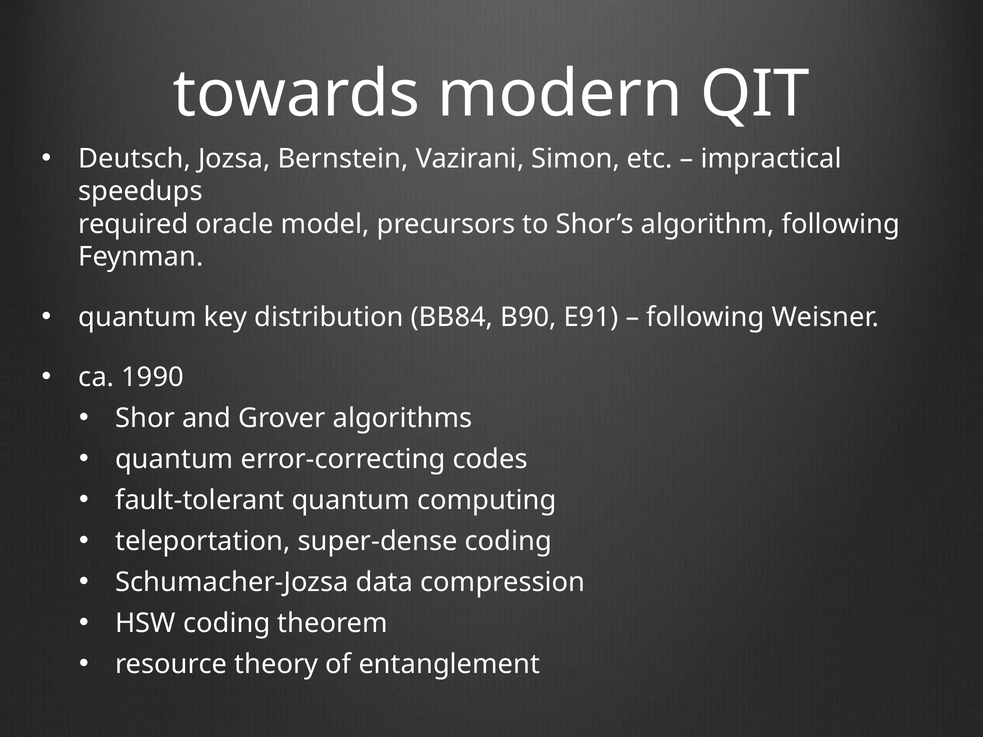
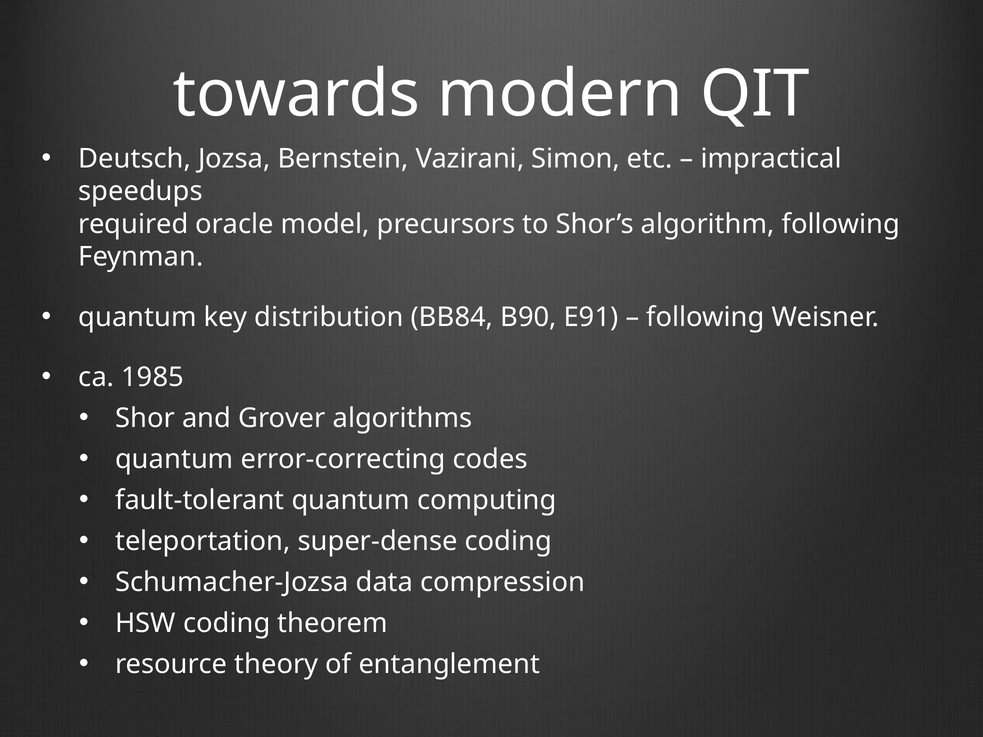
1990: 1990 -> 1985
